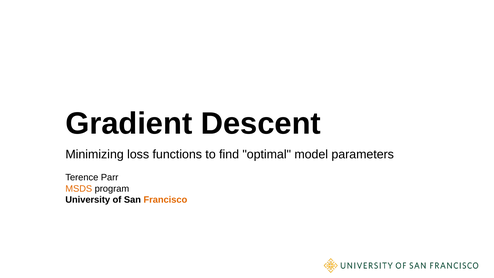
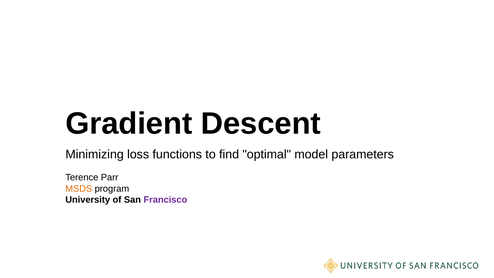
Francisco colour: orange -> purple
